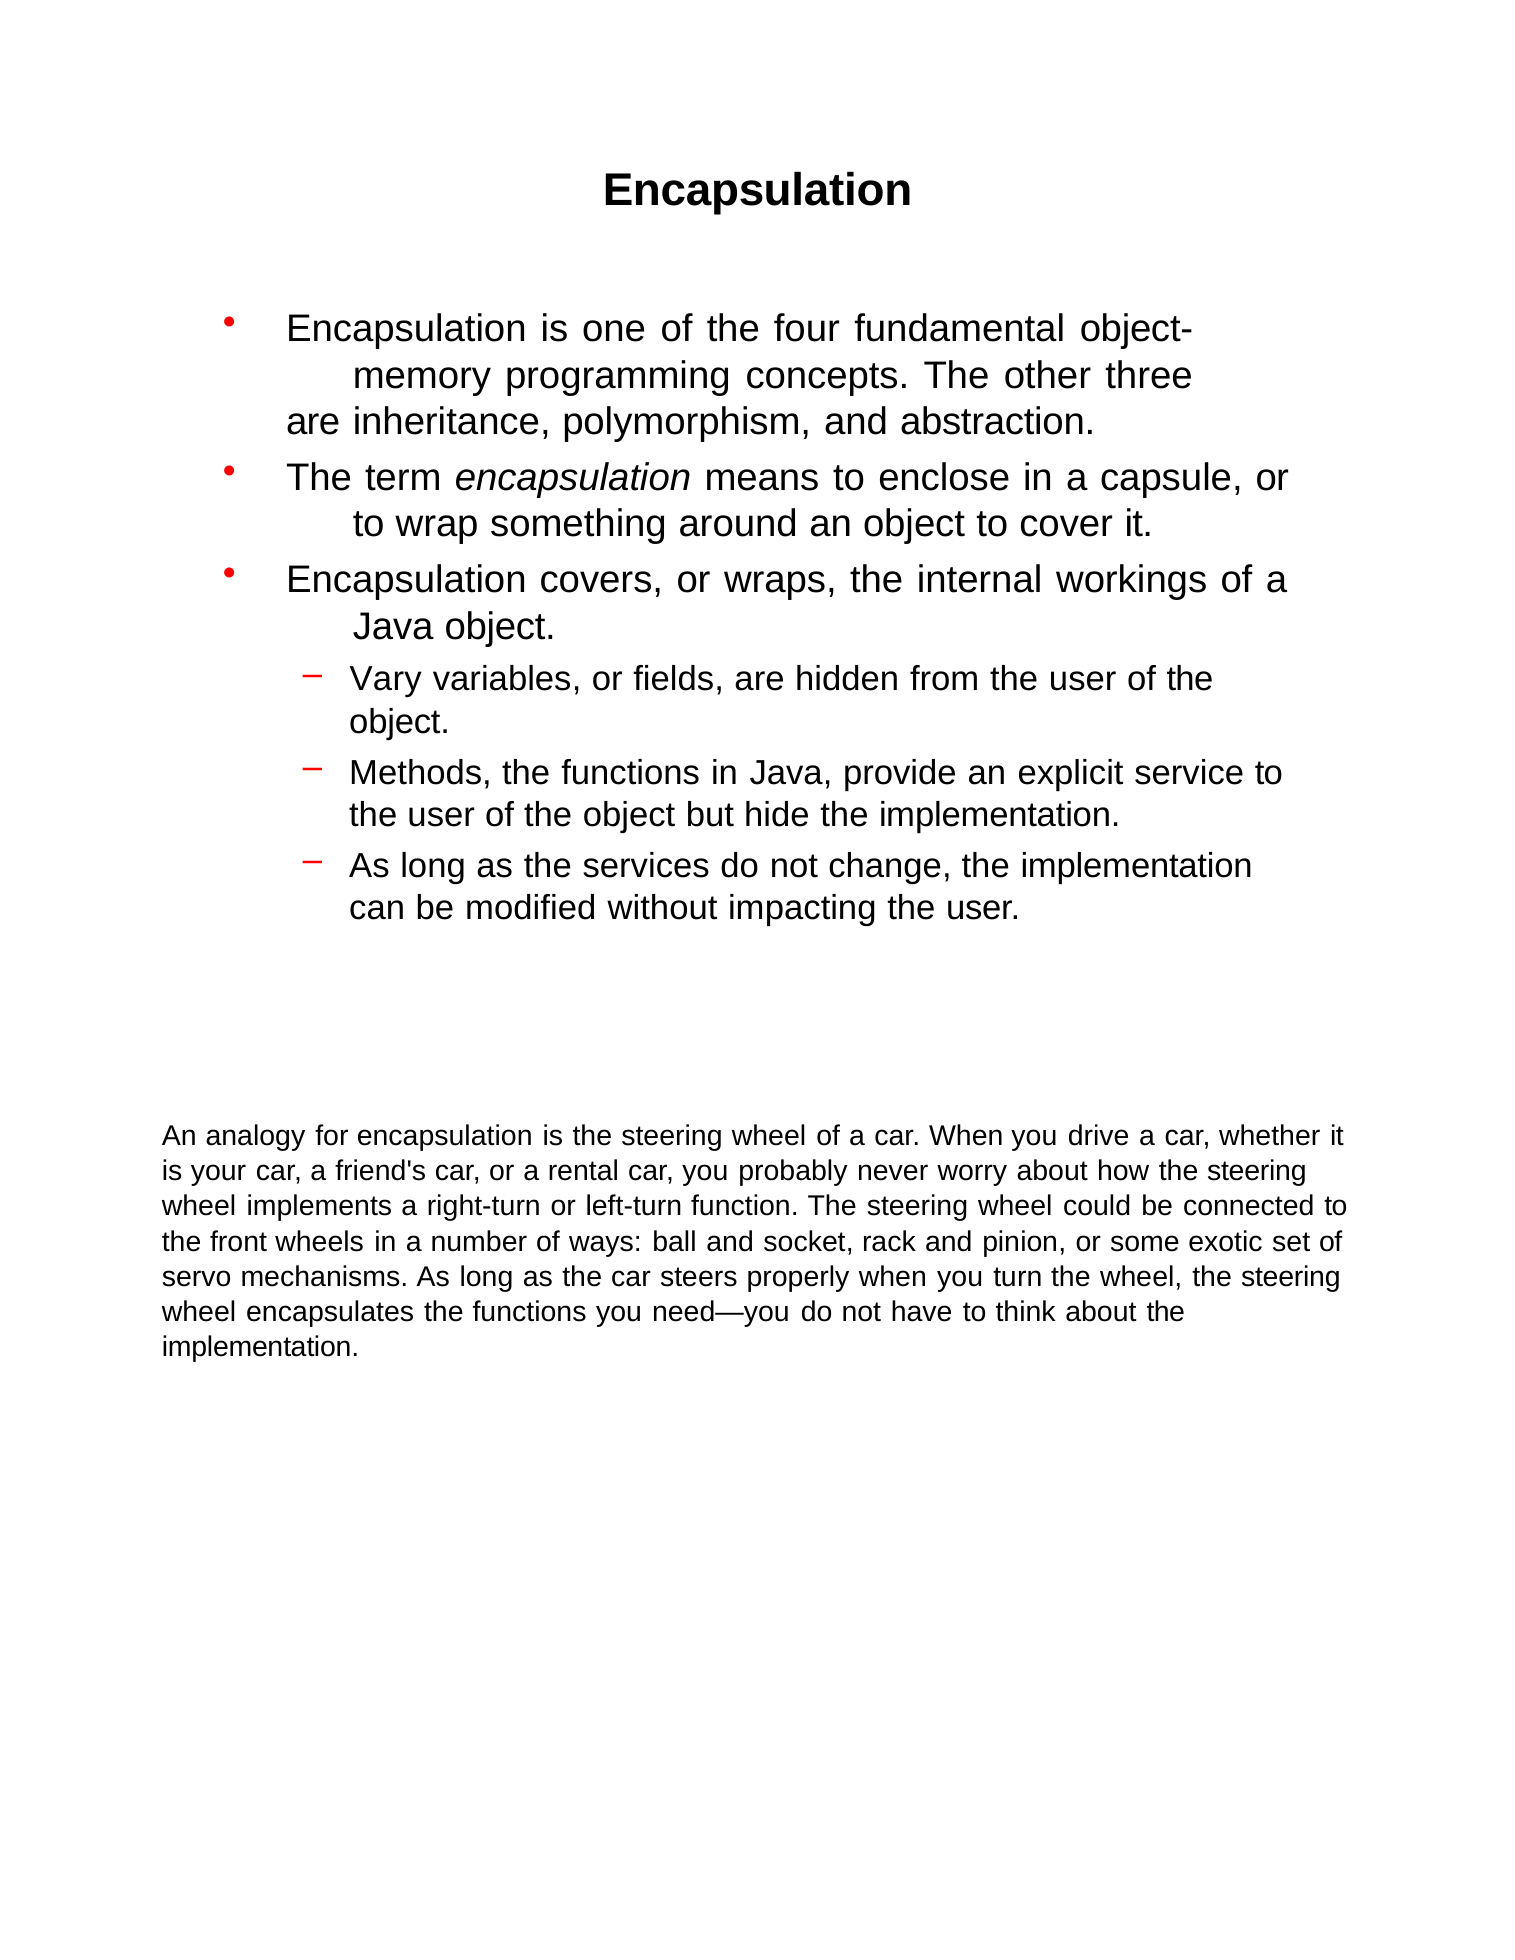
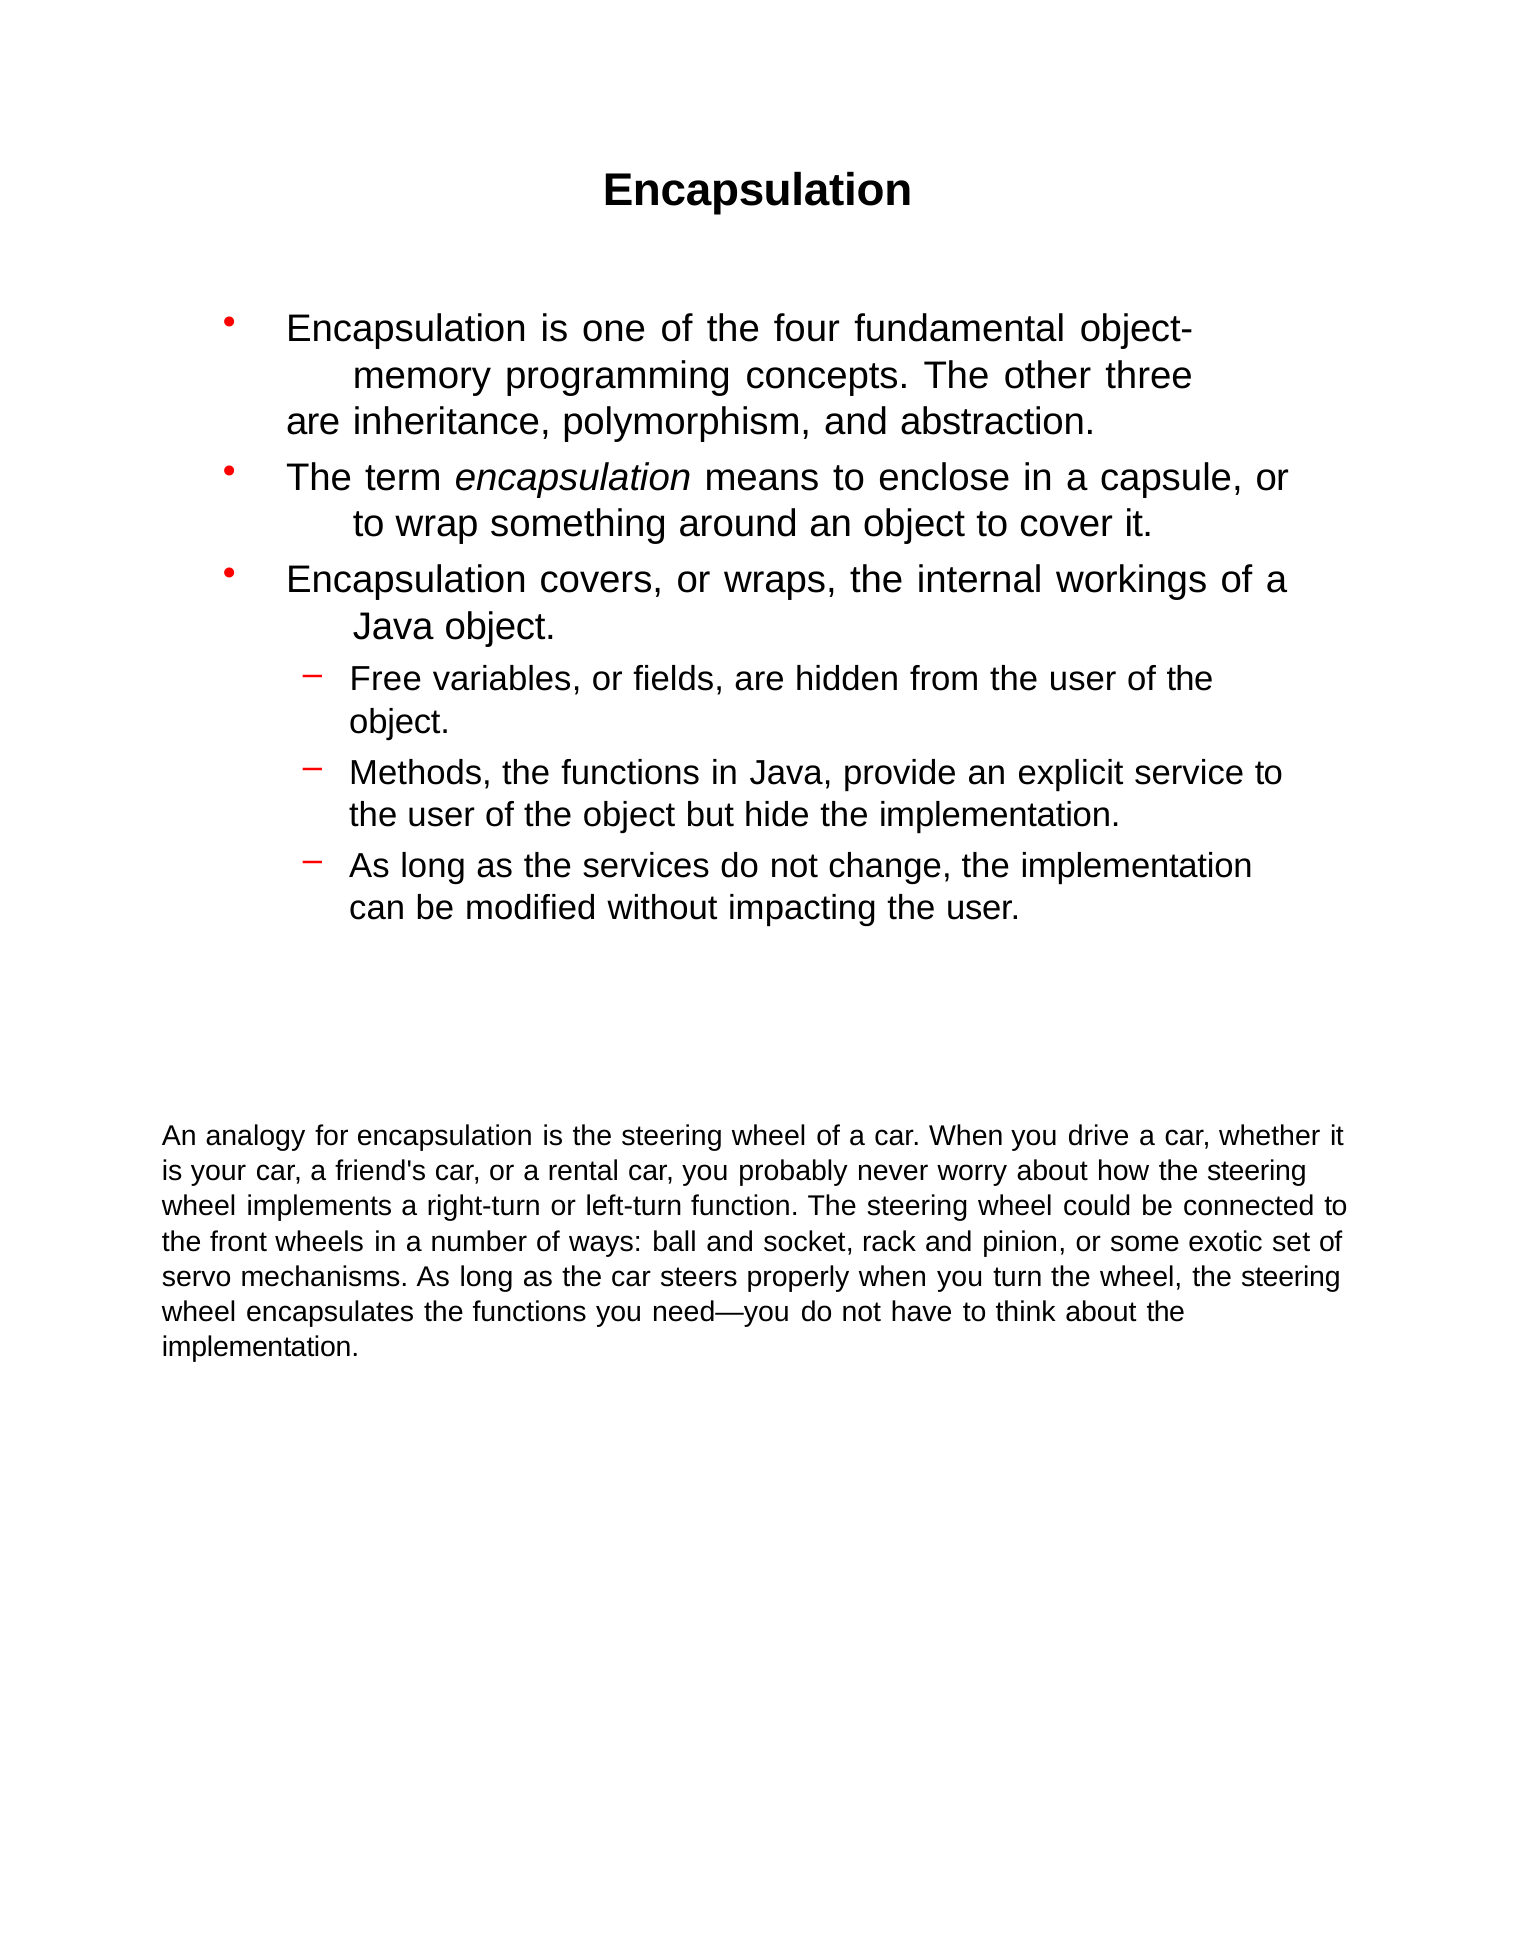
Vary: Vary -> Free
